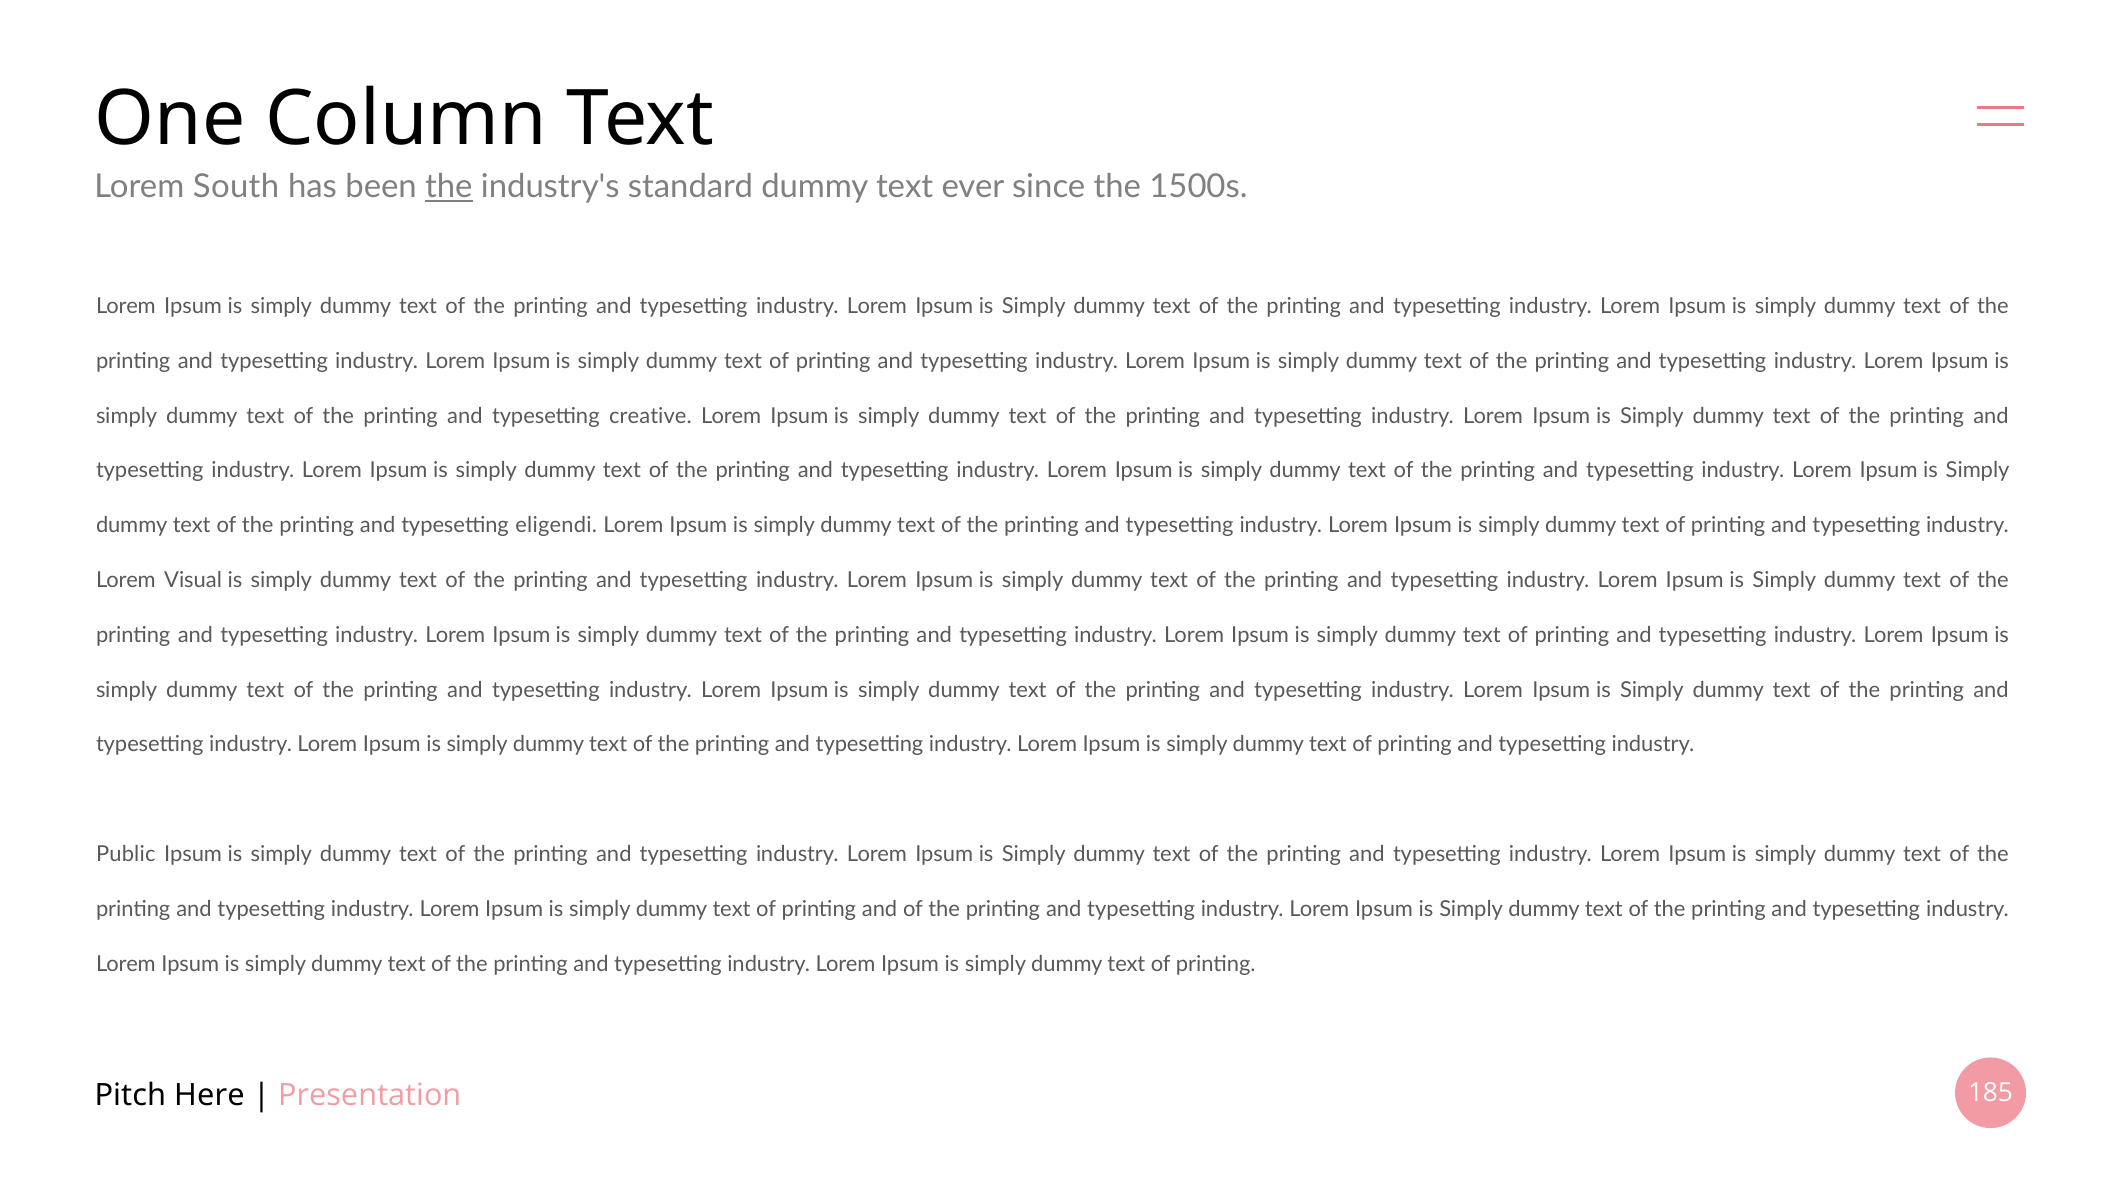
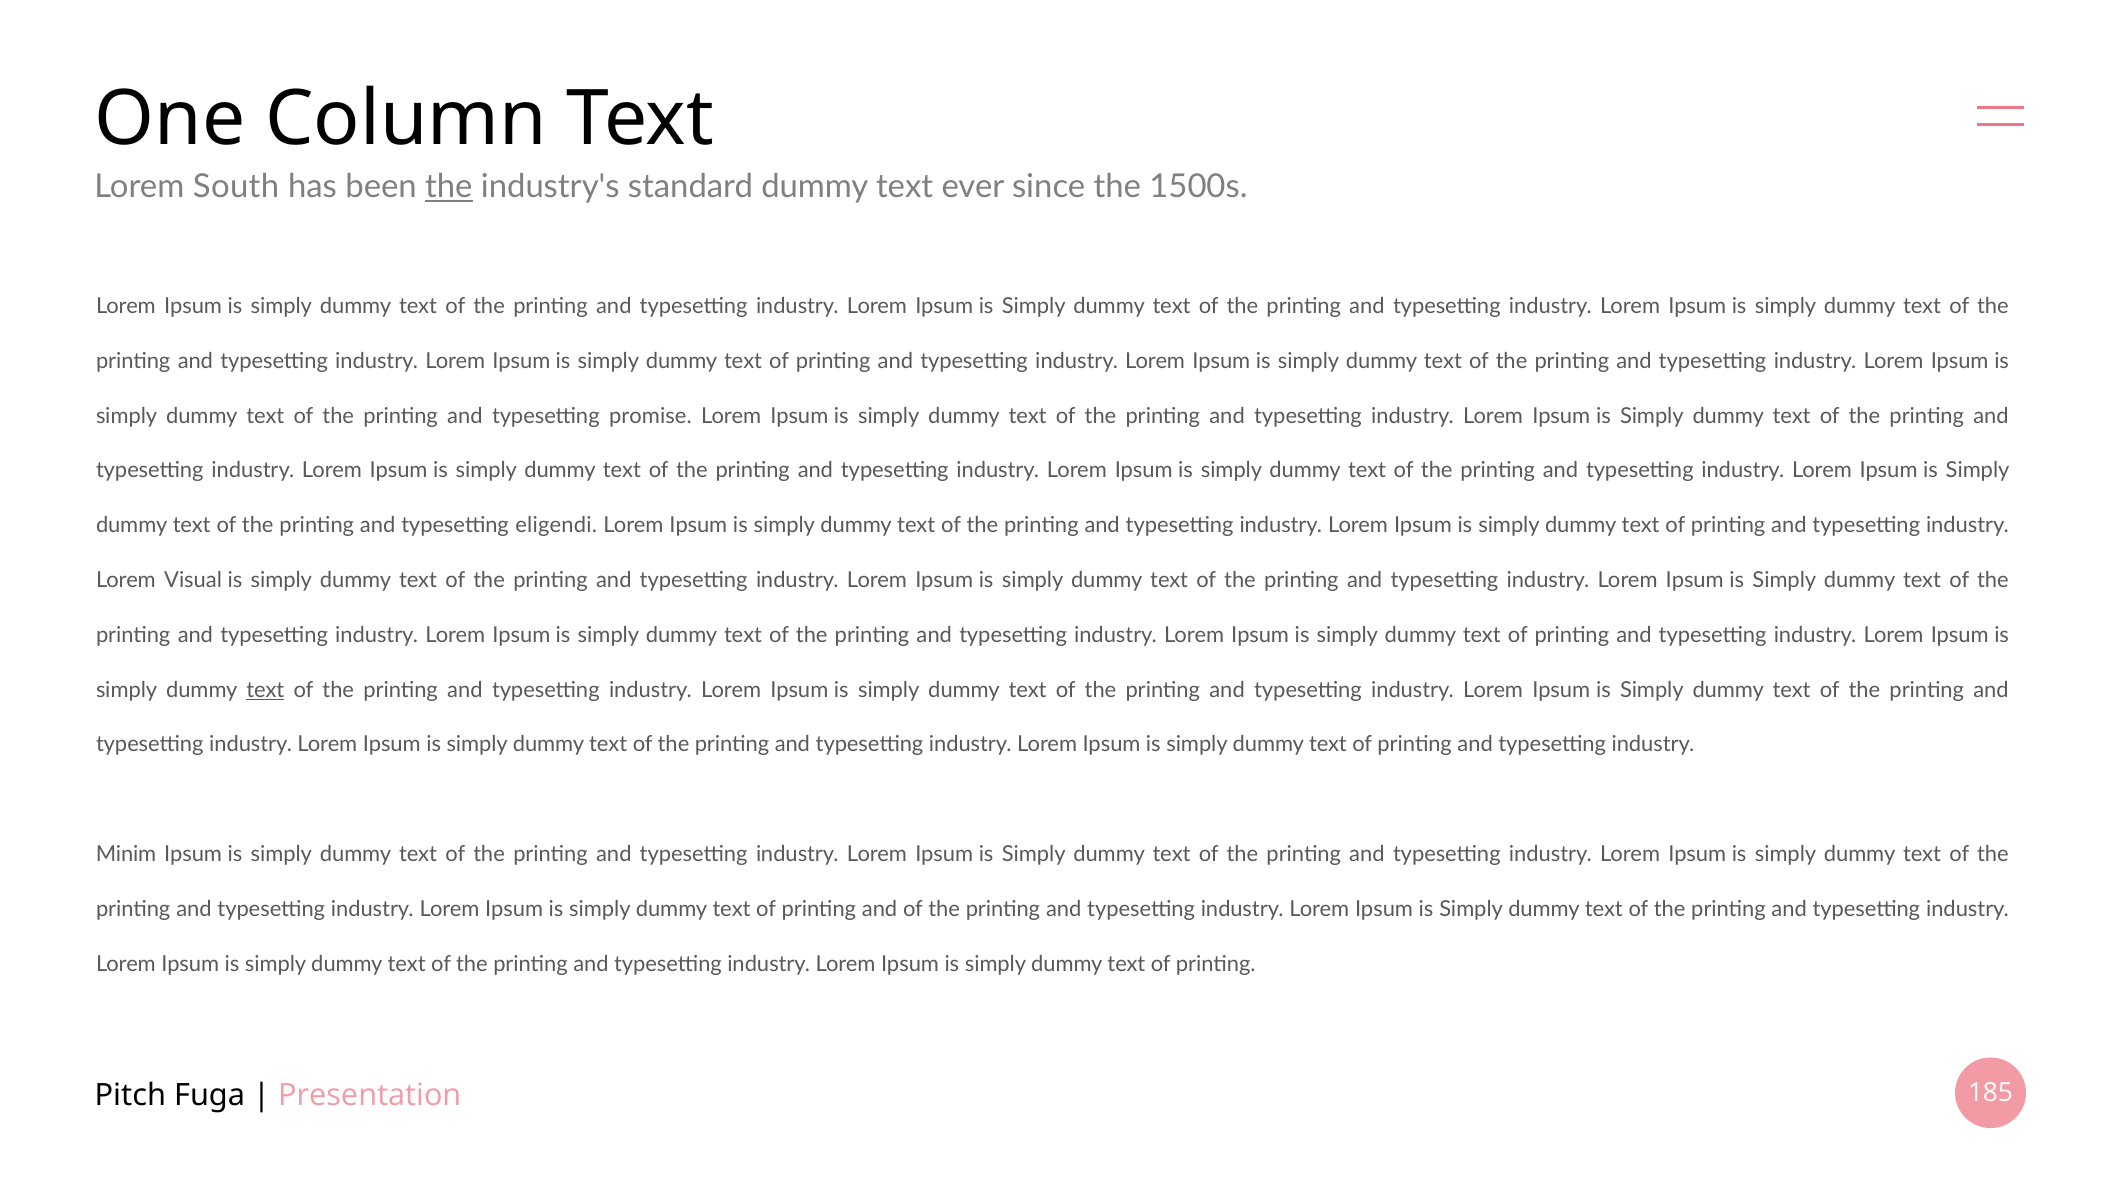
creative: creative -> promise
text at (265, 690) underline: none -> present
Public: Public -> Minim
Here: Here -> Fuga
